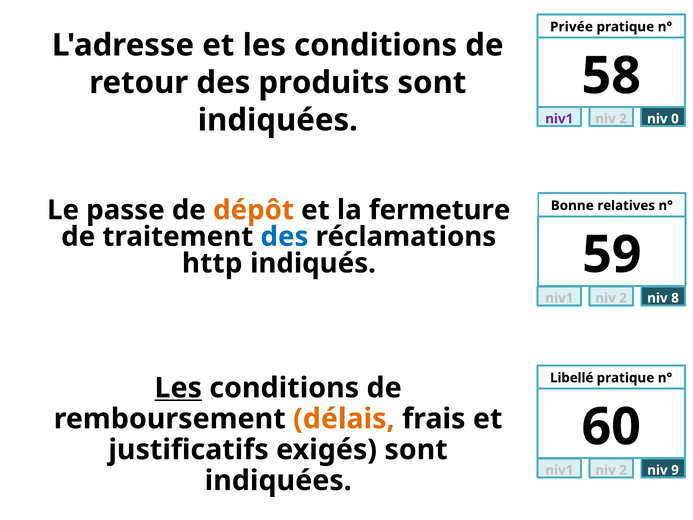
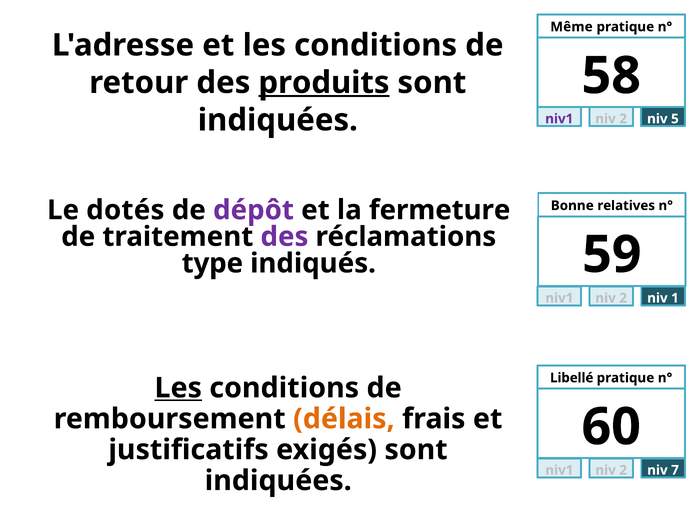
Privée: Privée -> Même
produits underline: none -> present
0: 0 -> 5
passe: passe -> dotés
dépôt colour: orange -> purple
des at (284, 237) colour: blue -> purple
http: http -> type
8: 8 -> 1
9: 9 -> 7
